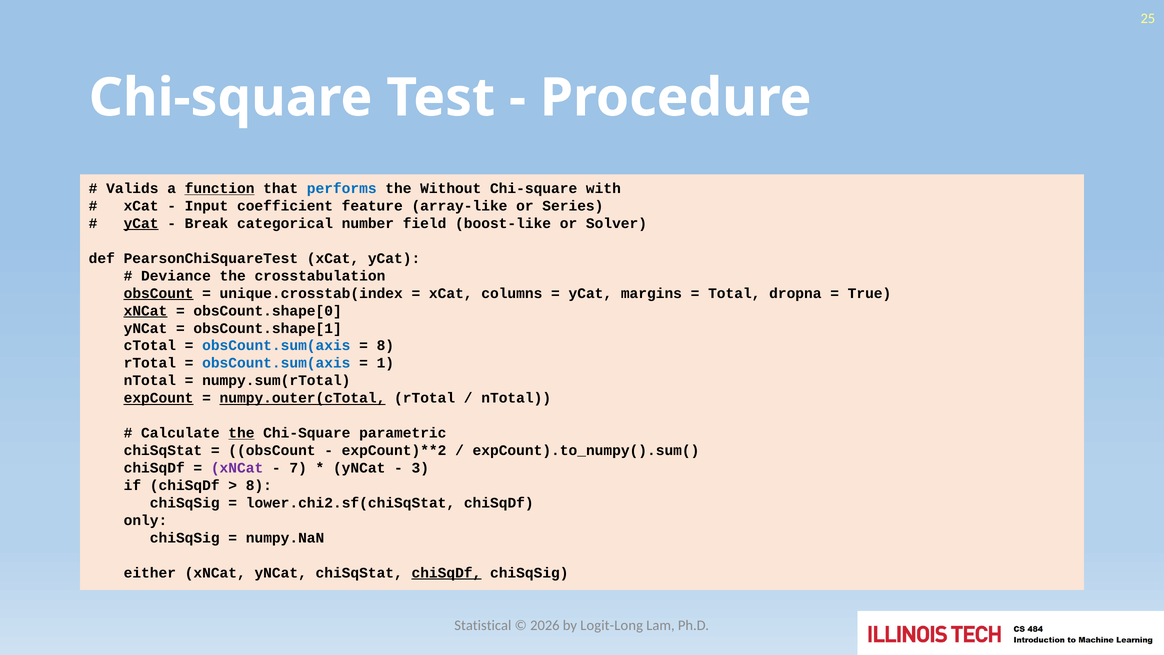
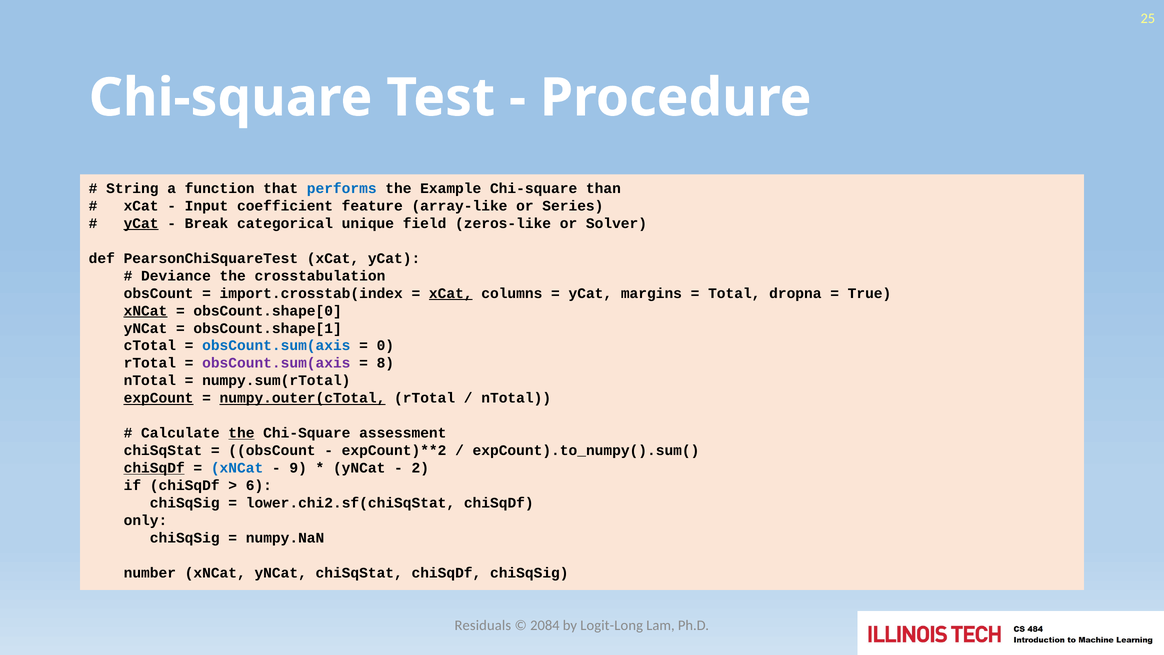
Valids: Valids -> String
function underline: present -> none
Without: Without -> Example
with: with -> than
number: number -> unique
boost-like: boost-like -> zeros-like
obsCount at (159, 293) underline: present -> none
unique.crosstab(index: unique.crosstab(index -> import.crosstab(index
xCat at (451, 293) underline: none -> present
8 at (385, 346): 8 -> 0
obsCount.sum(axis at (276, 363) colour: blue -> purple
1: 1 -> 8
parametric: parametric -> assessment
chiSqDf at (154, 468) underline: none -> present
xNCat at (237, 468) colour: purple -> blue
7: 7 -> 9
3: 3 -> 2
8 at (259, 485): 8 -> 6
either: either -> number
chiSqDf at (446, 573) underline: present -> none
Statistical: Statistical -> Residuals
2026: 2026 -> 2084
